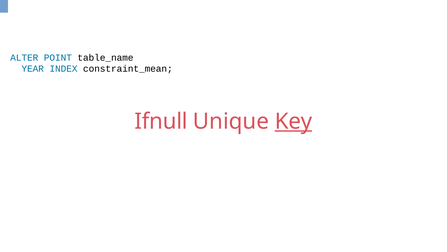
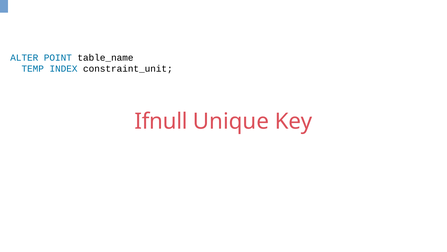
YEAR: YEAR -> TEMP
constraint_mean: constraint_mean -> constraint_unit
Key underline: present -> none
